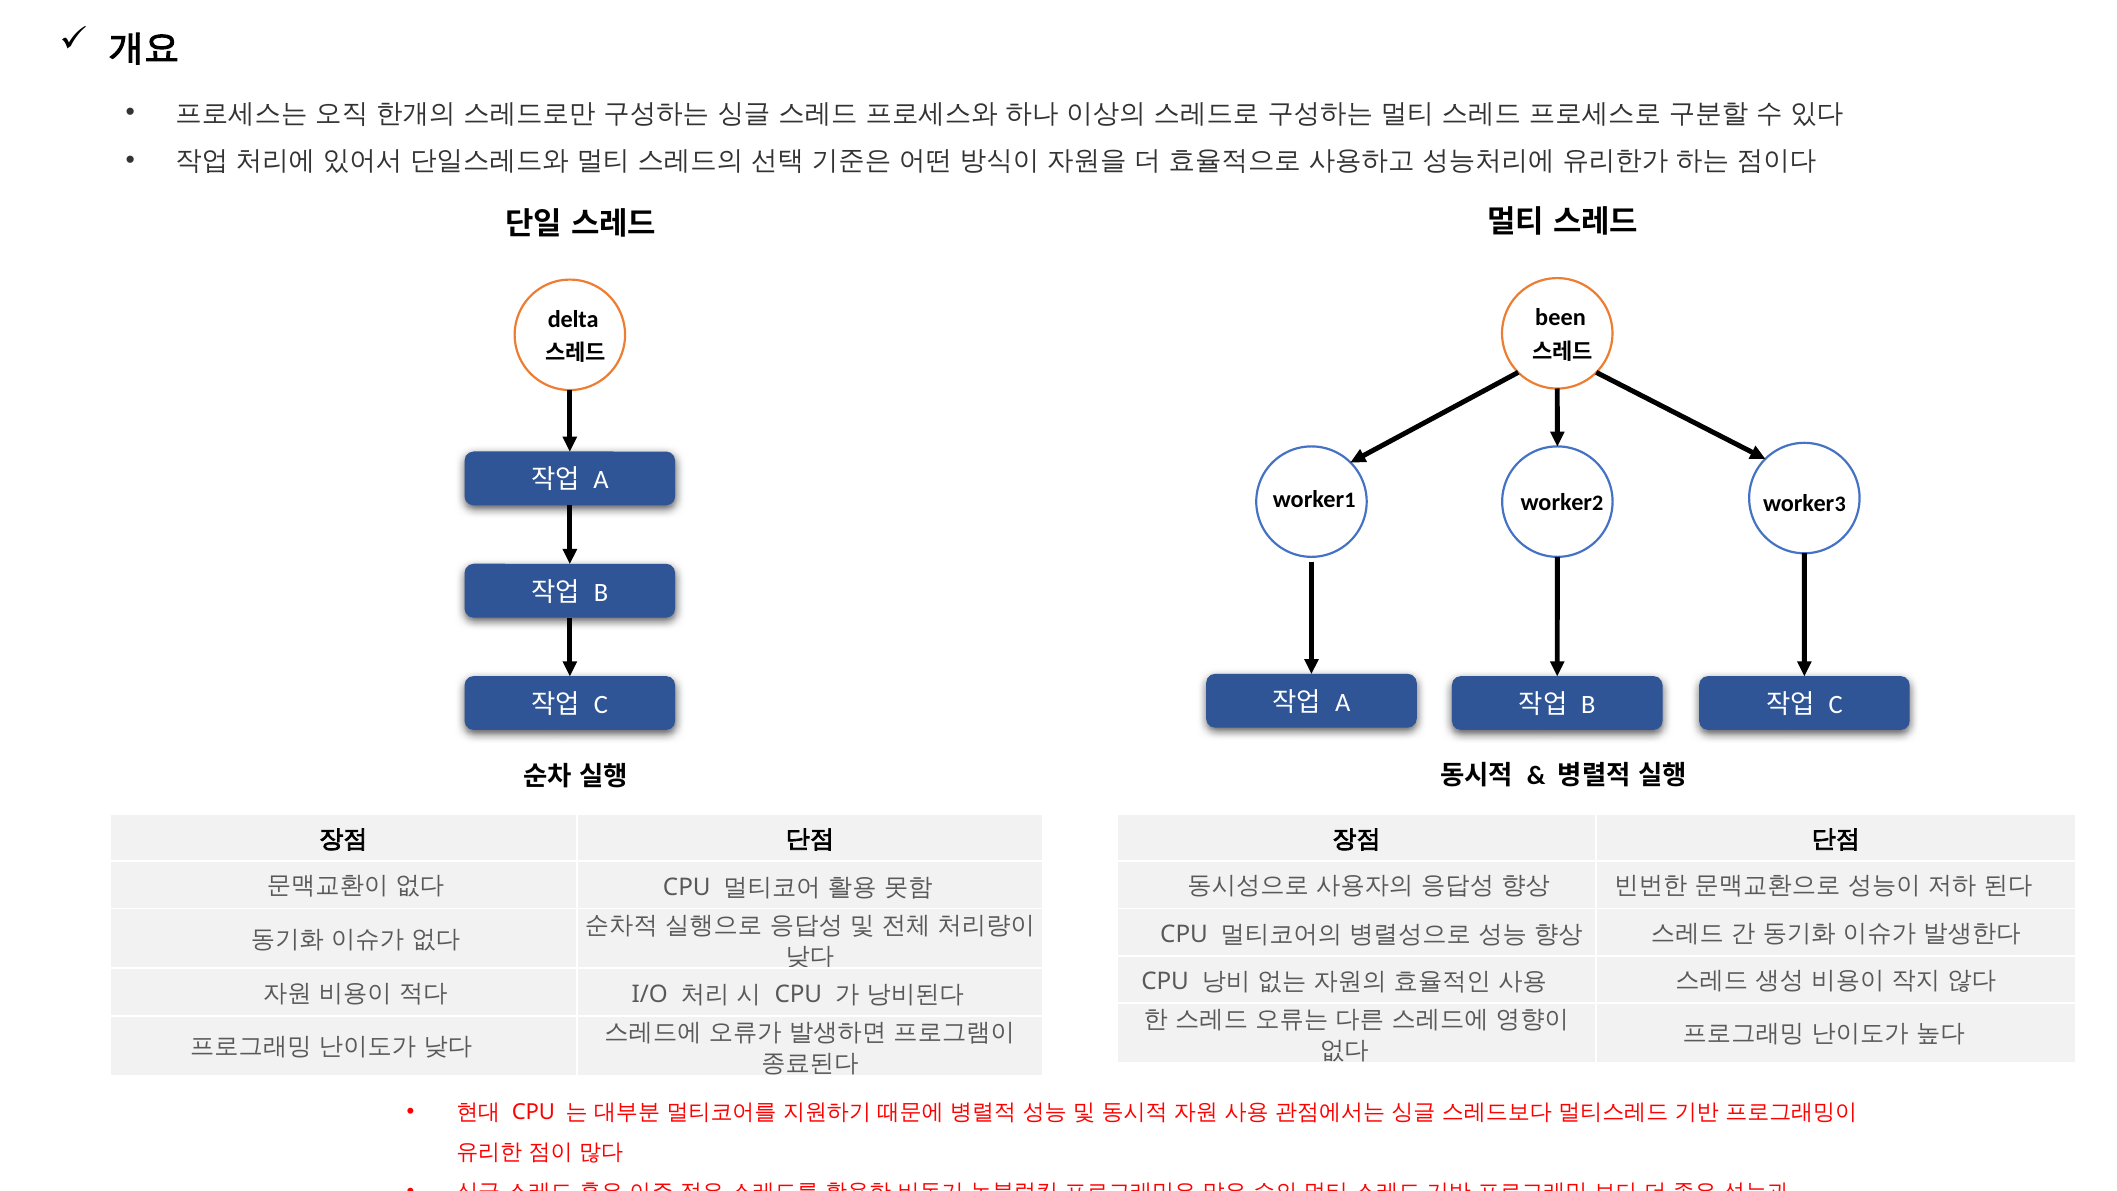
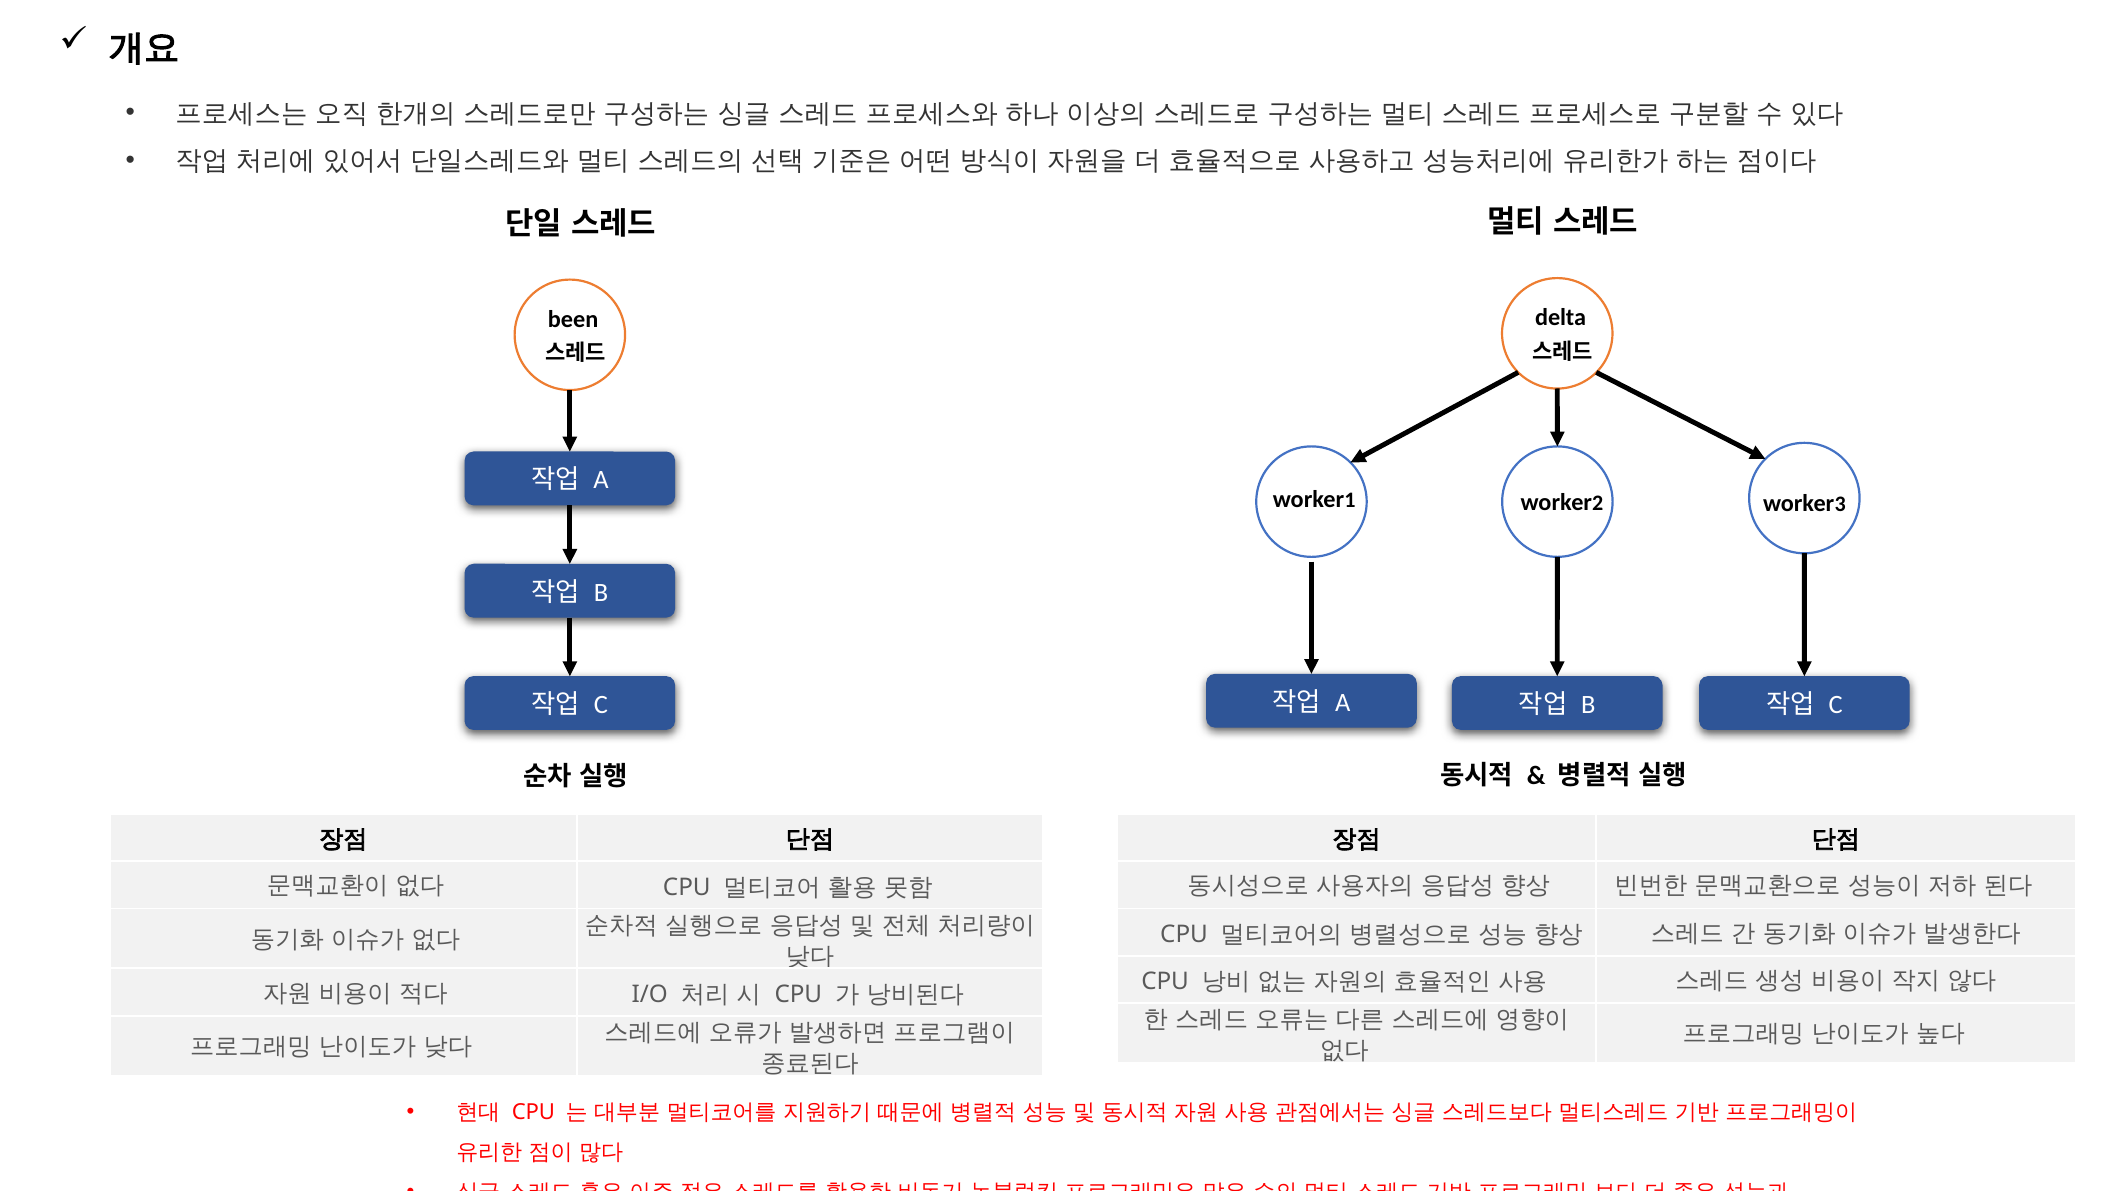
been: been -> delta
delta: delta -> been
